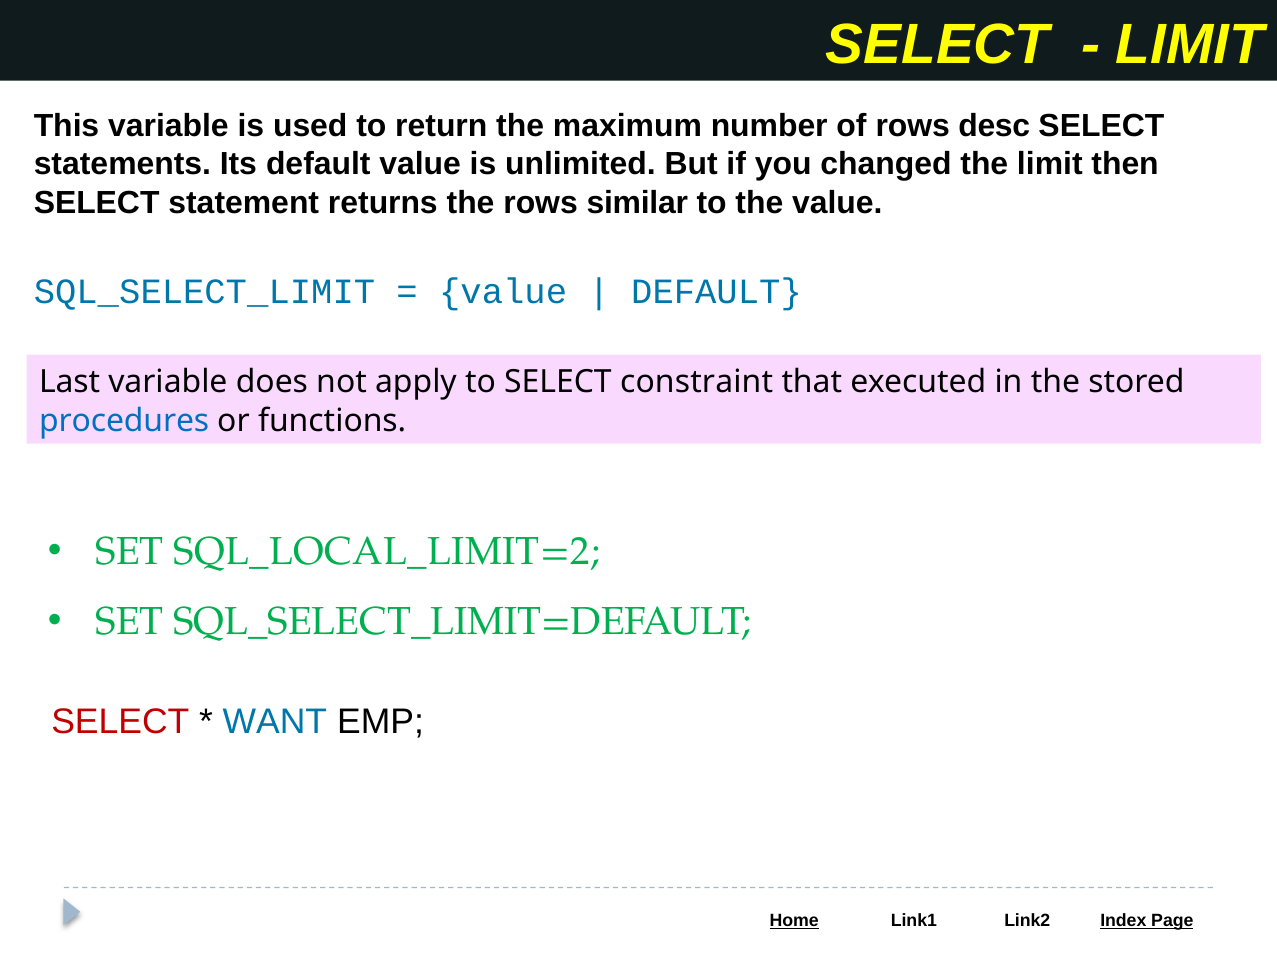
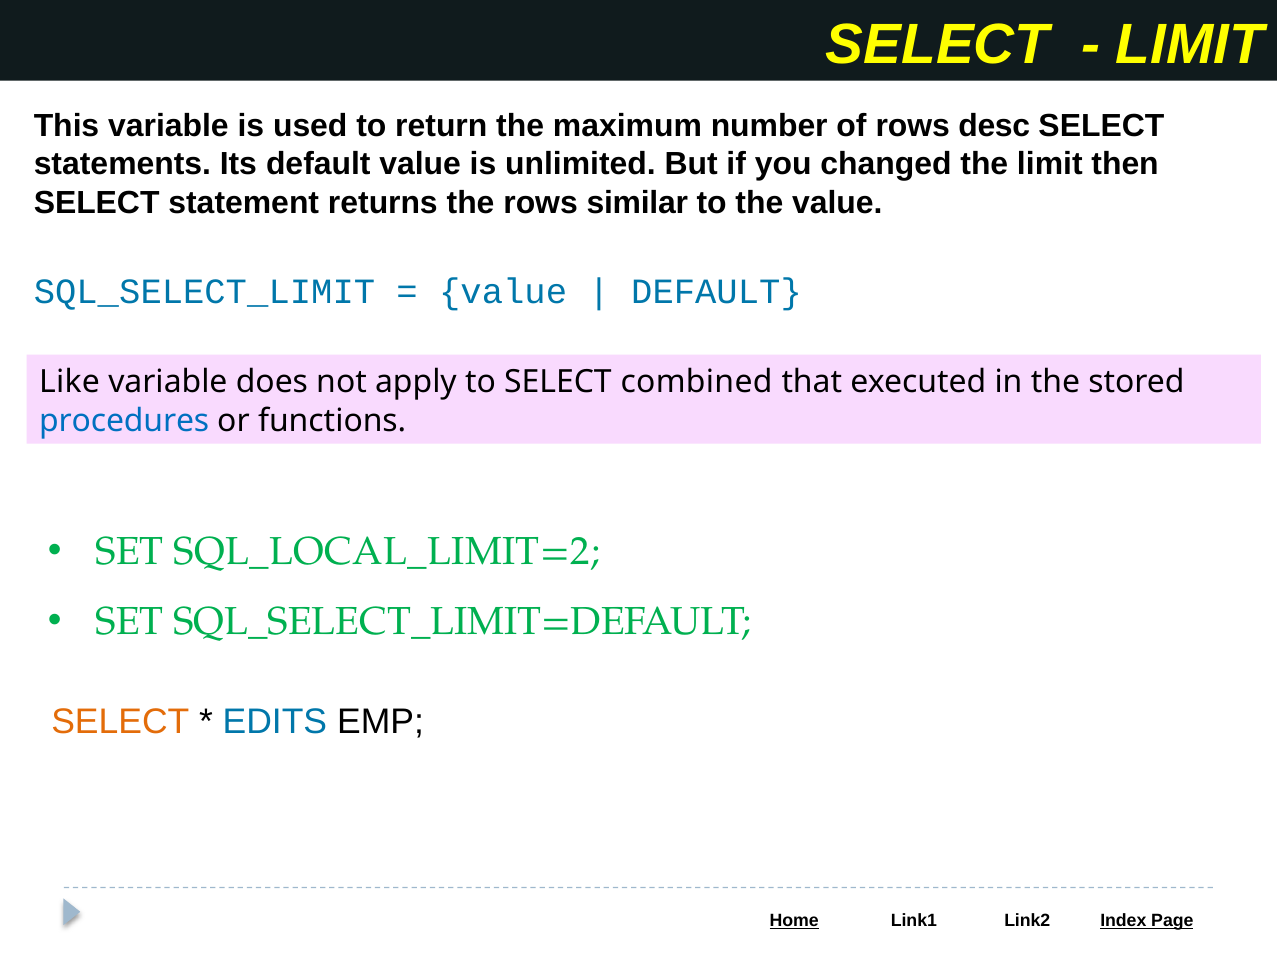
Last: Last -> Like
constraint: constraint -> combined
SELECT at (120, 722) colour: red -> orange
WANT: WANT -> EDITS
